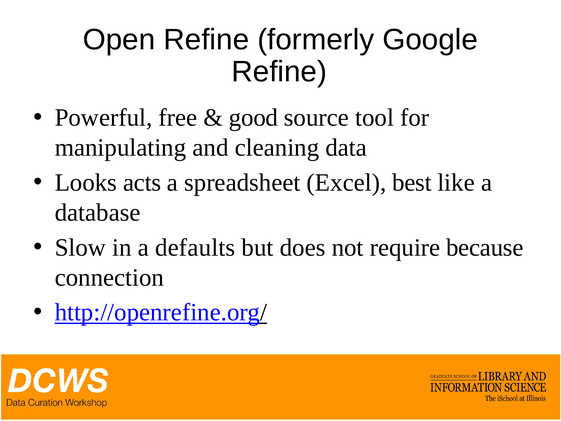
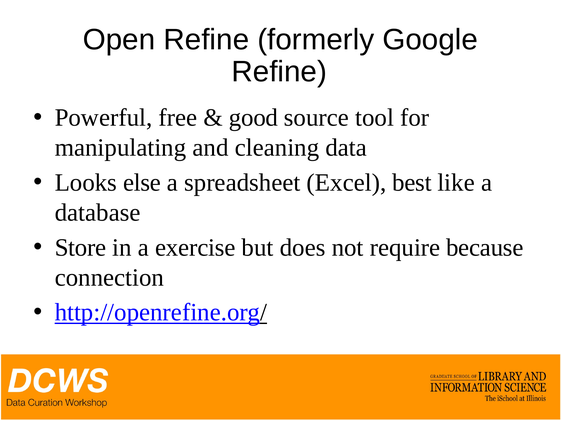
acts: acts -> else
Slow: Slow -> Store
defaults: defaults -> exercise
